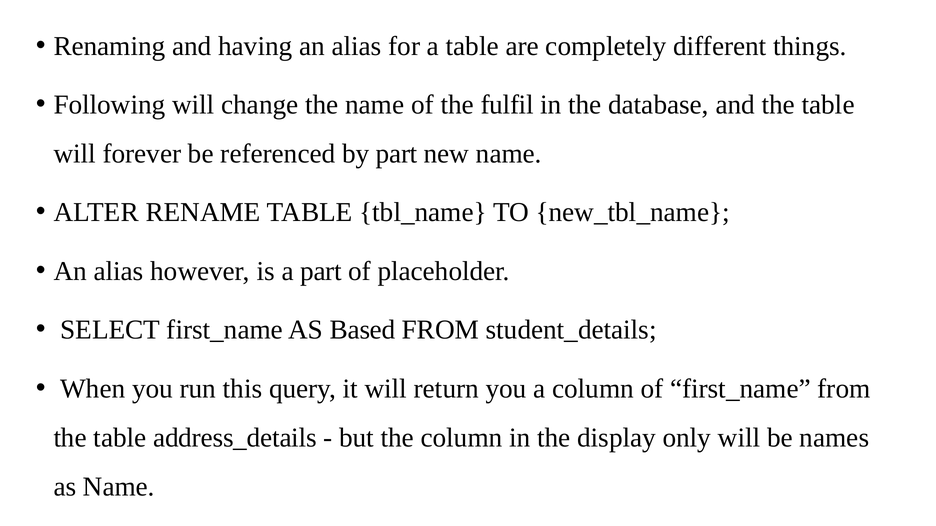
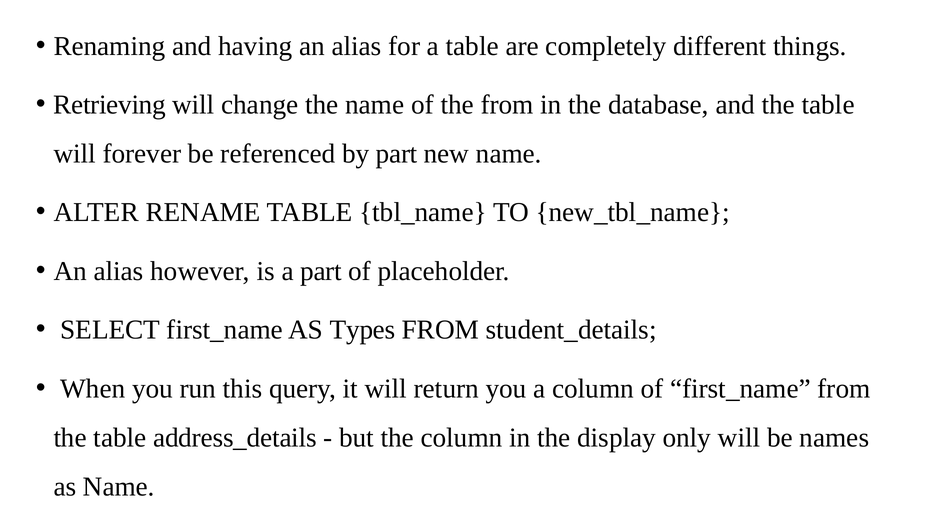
Following: Following -> Retrieving
the fulfil: fulfil -> from
Based: Based -> Types
